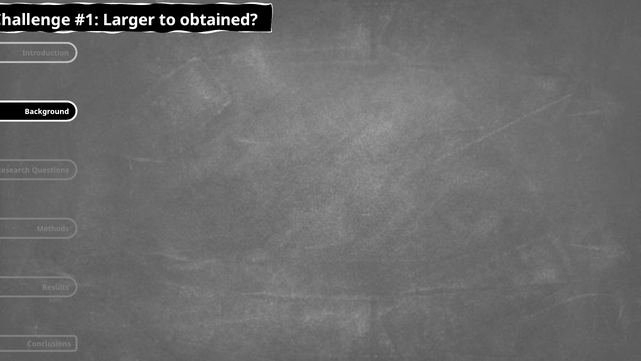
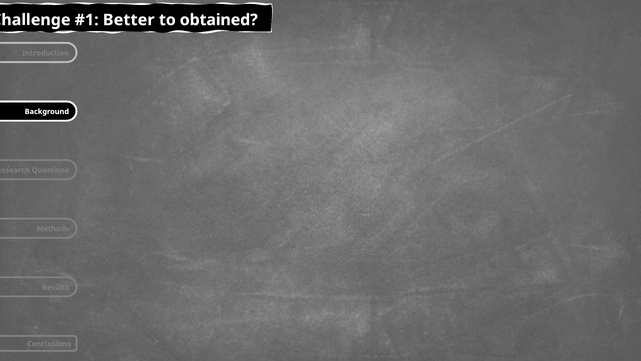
Larger: Larger -> Better
